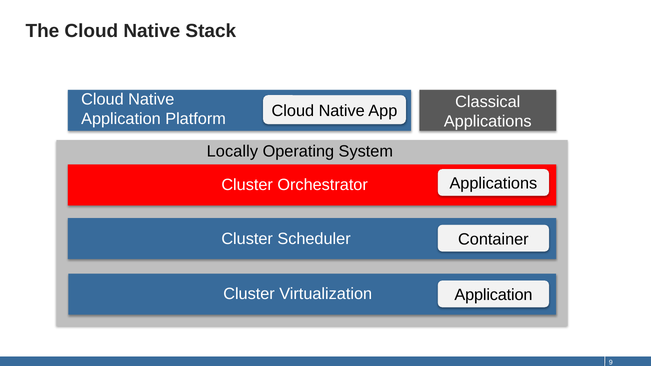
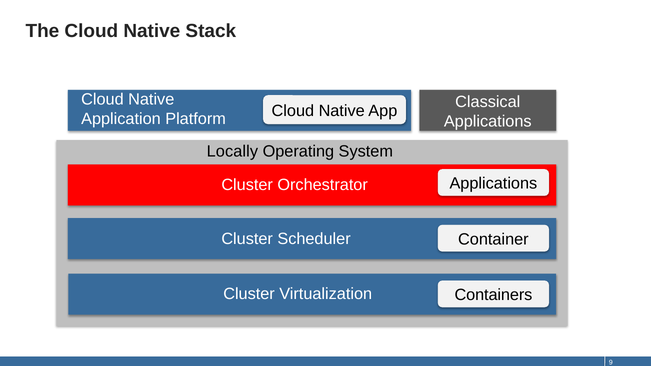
Application at (493, 295): Application -> Containers
